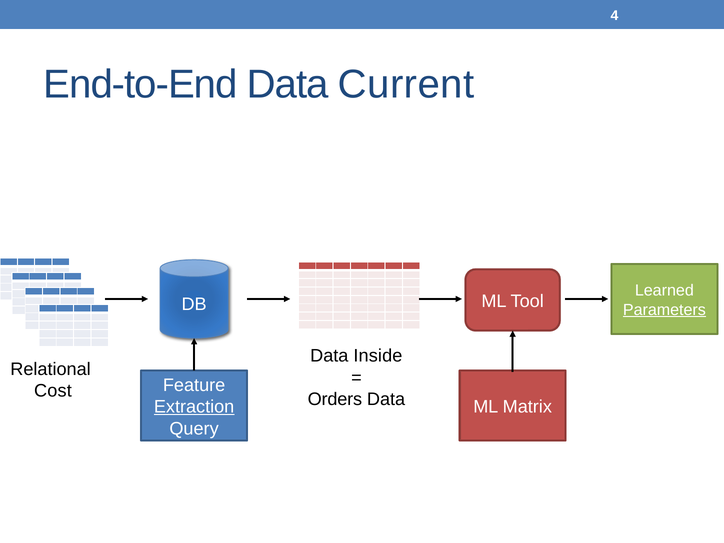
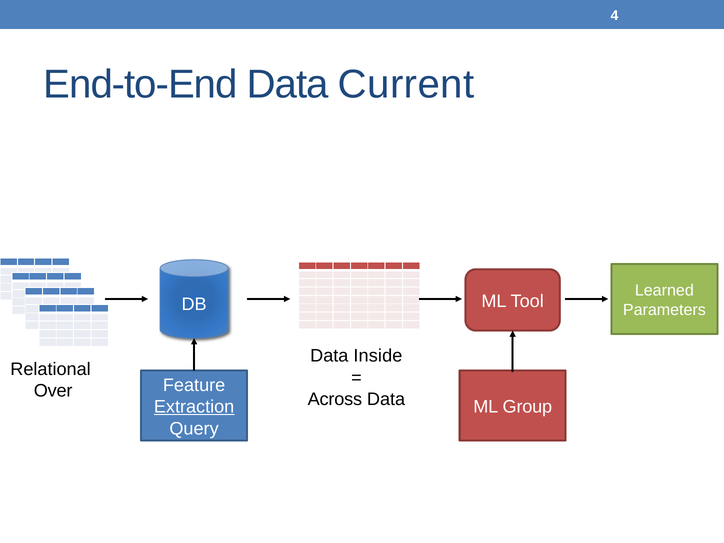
Parameters underline: present -> none
Cost: Cost -> Over
Orders: Orders -> Across
Matrix: Matrix -> Group
